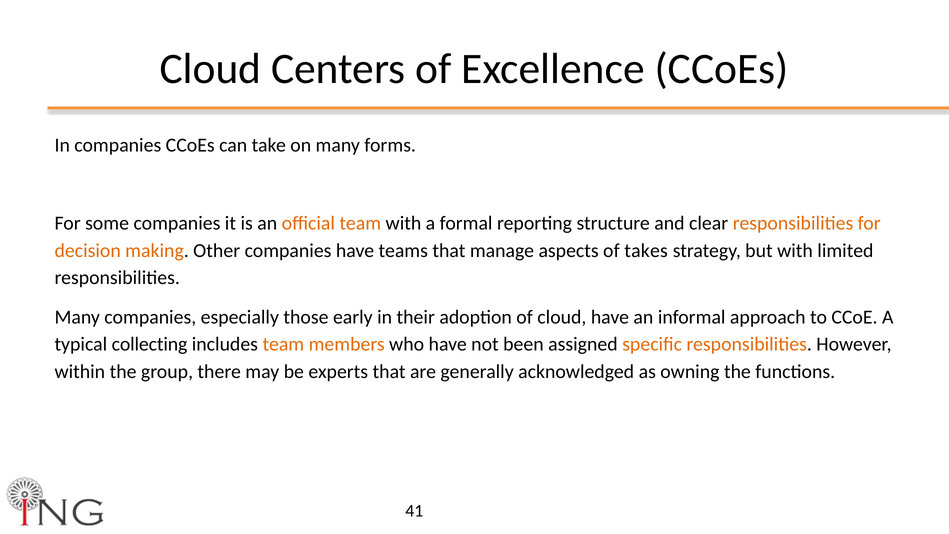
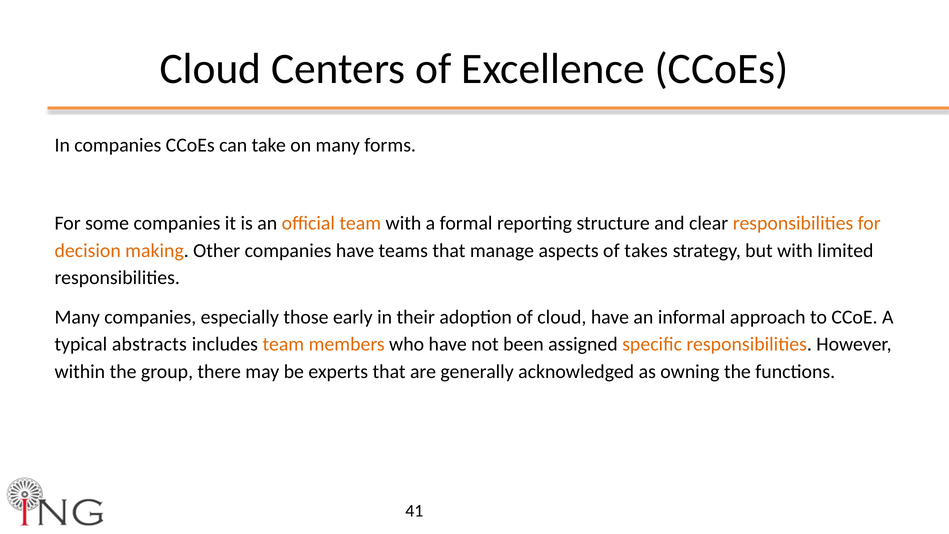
collecting: collecting -> abstracts
